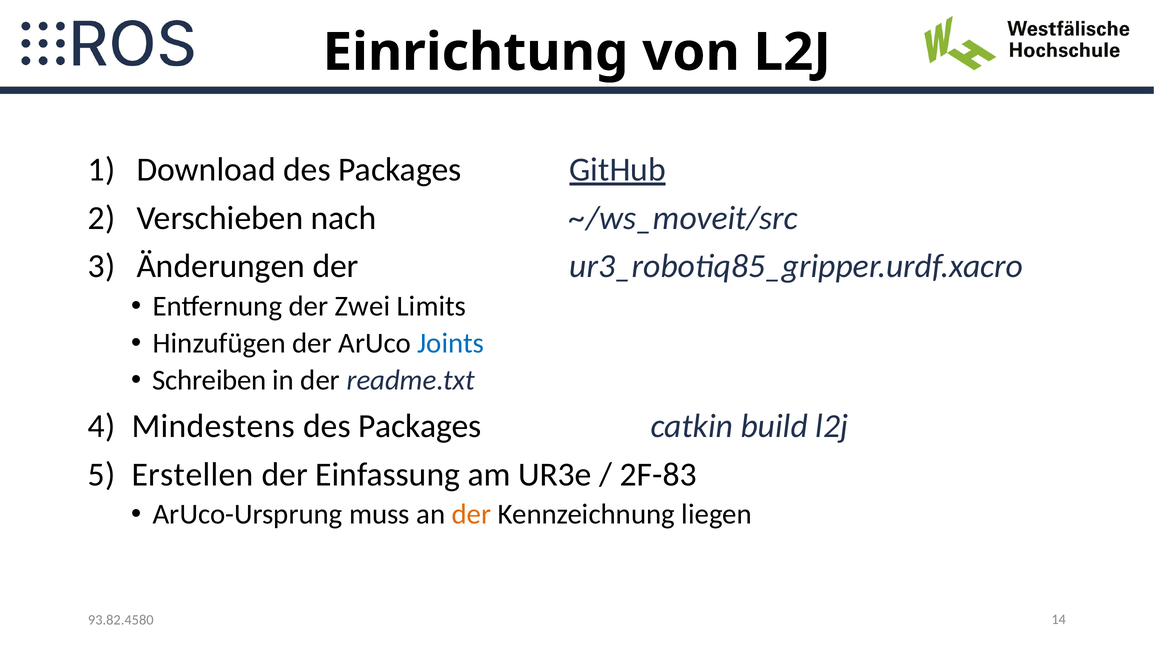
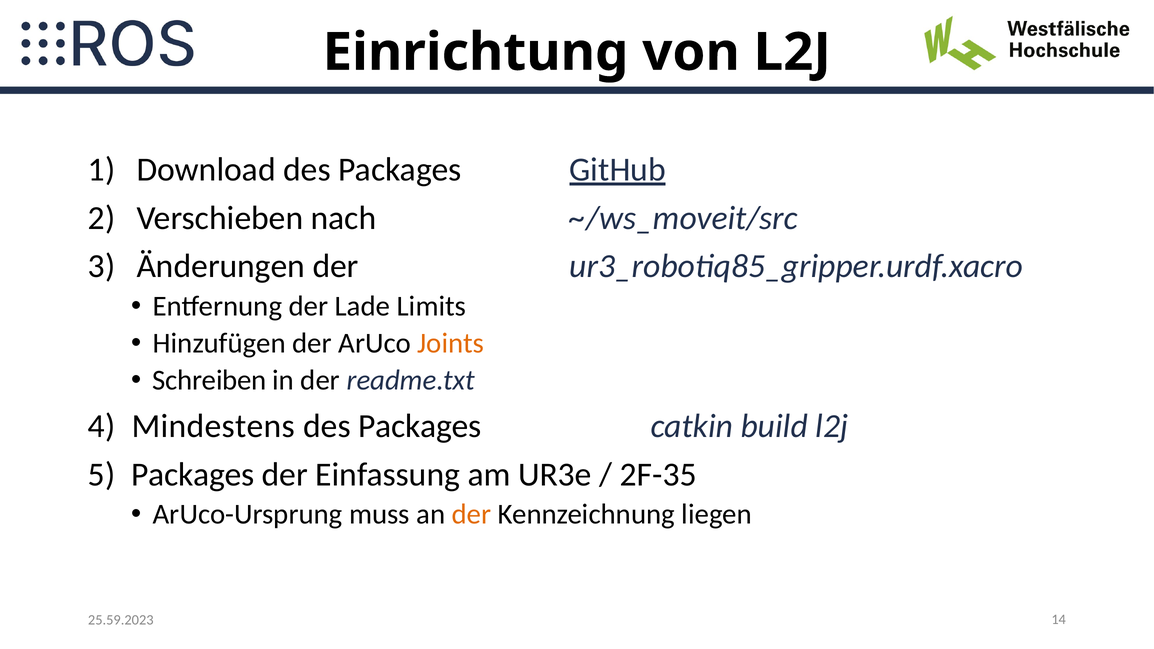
Zwei: Zwei -> Lade
Joints colour: blue -> orange
Erstellen at (193, 475): Erstellen -> Packages
2F-83: 2F-83 -> 2F-35
93.82.4580: 93.82.4580 -> 25.59.2023
